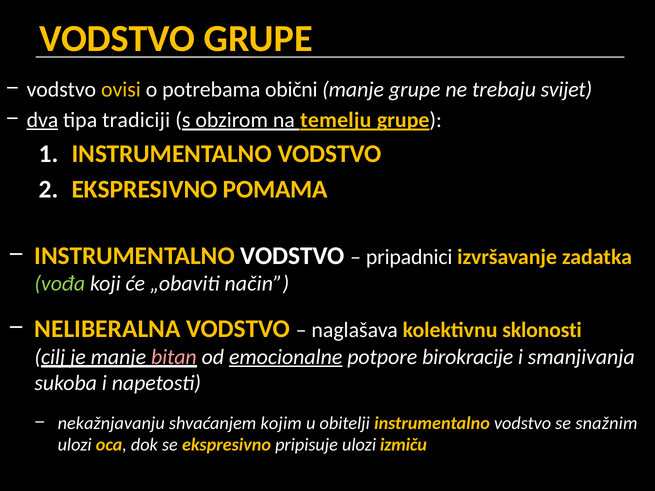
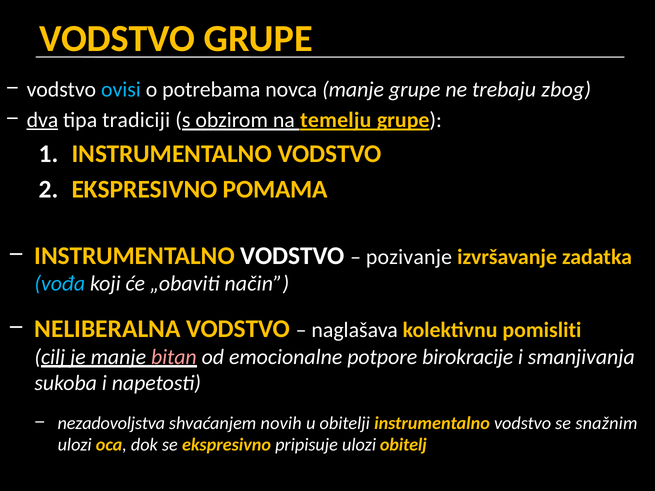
ovisi colour: yellow -> light blue
obični: obični -> novca
svijet: svijet -> zbog
pripadnici: pripadnici -> pozivanje
vođa colour: light green -> light blue
sklonosti: sklonosti -> pomisliti
emocionalne underline: present -> none
nekažnjavanju: nekažnjavanju -> nezadovoljstva
kojim: kojim -> novih
izmiču: izmiču -> obitelj
